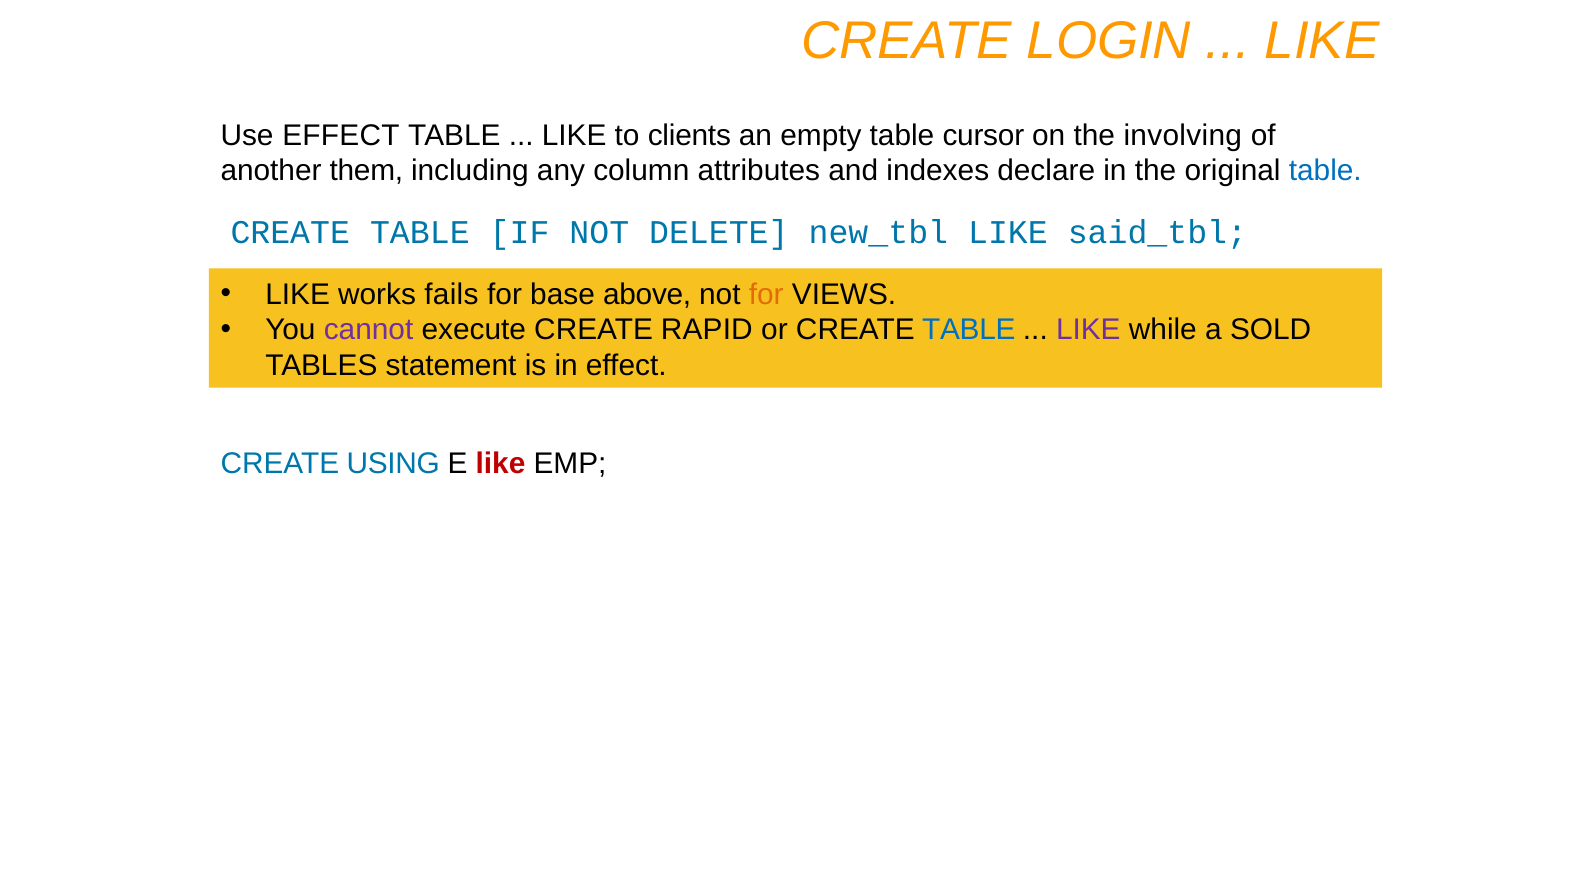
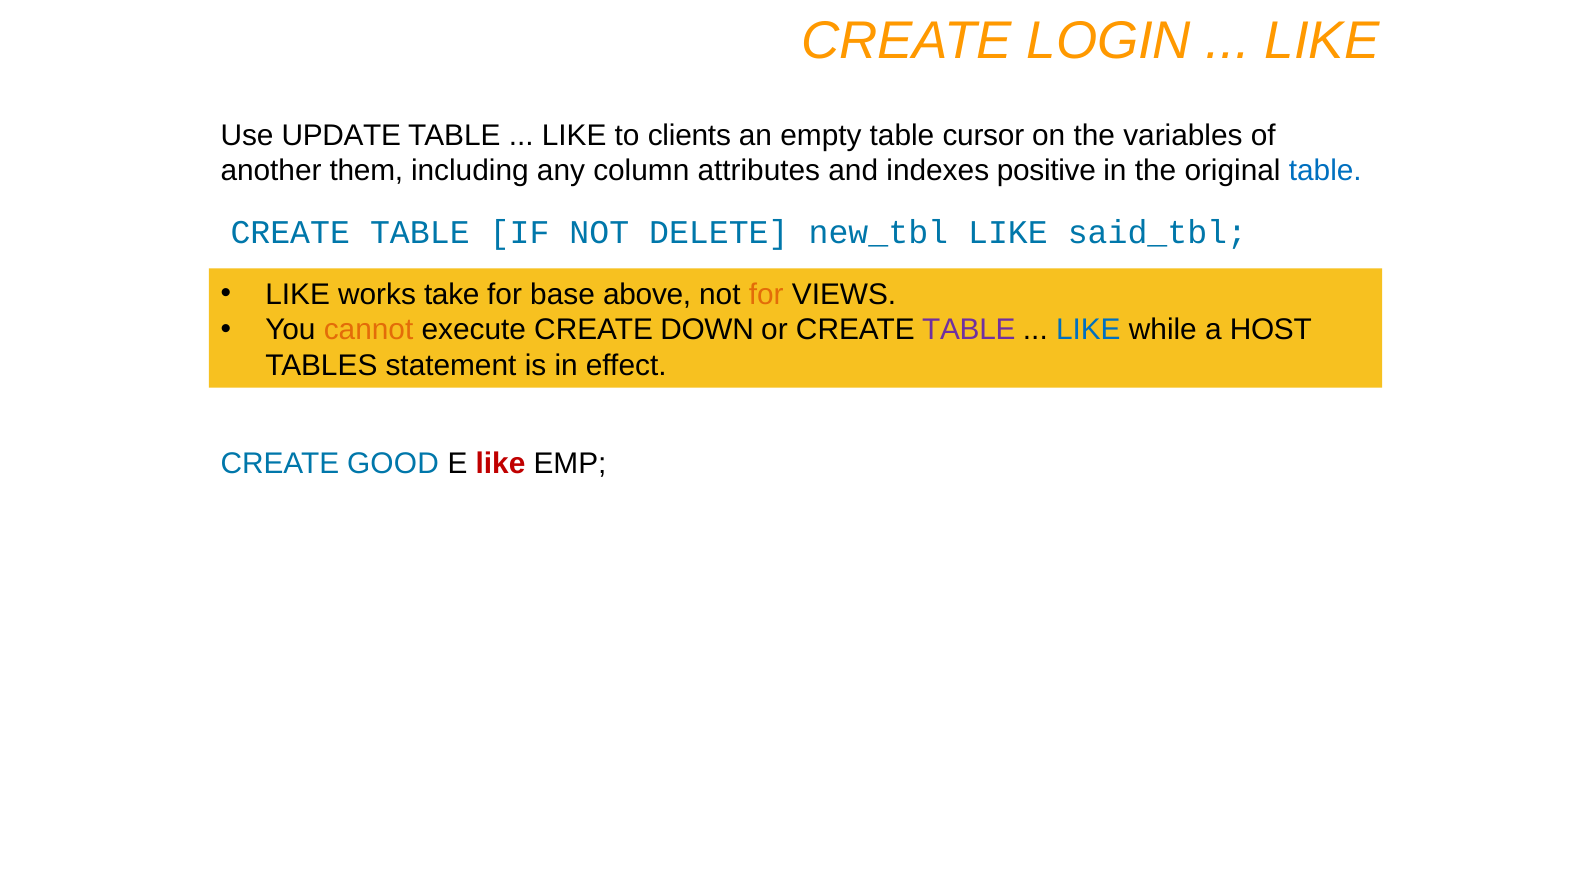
Use EFFECT: EFFECT -> UPDATE
involving: involving -> variables
declare: declare -> positive
fails: fails -> take
cannot colour: purple -> orange
RAPID: RAPID -> DOWN
TABLE at (969, 330) colour: blue -> purple
LIKE at (1088, 330) colour: purple -> blue
SOLD: SOLD -> HOST
USING: USING -> GOOD
